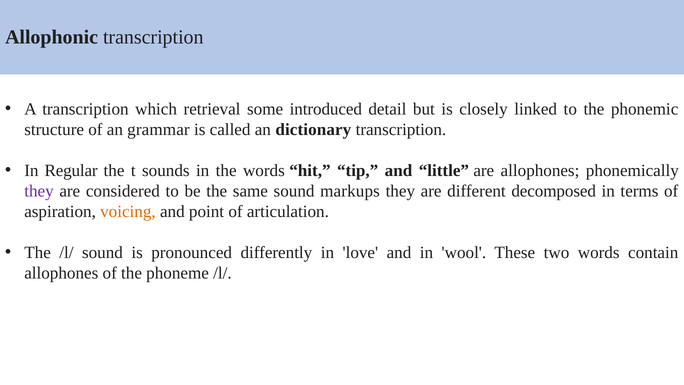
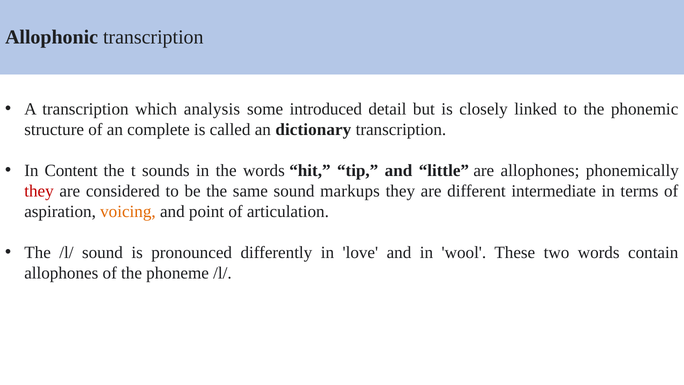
retrieval: retrieval -> analysis
grammar: grammar -> complete
Regular: Regular -> Content
they at (39, 191) colour: purple -> red
decomposed: decomposed -> intermediate
